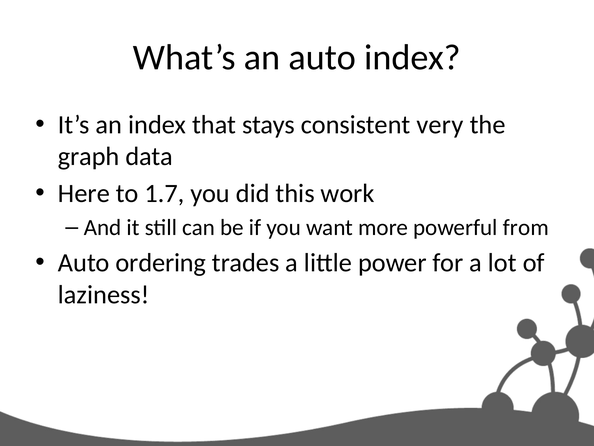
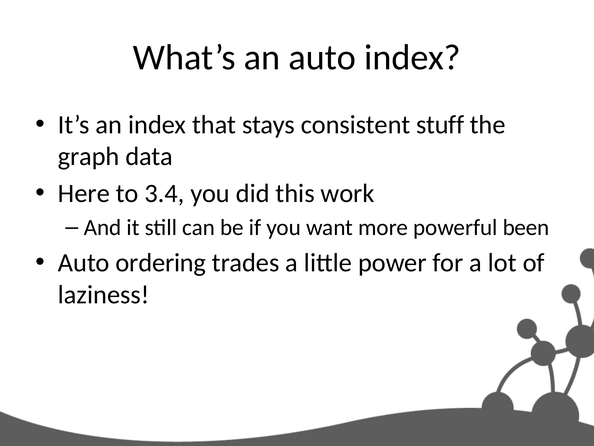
very: very -> stuff
1.7: 1.7 -> 3.4
from: from -> been
